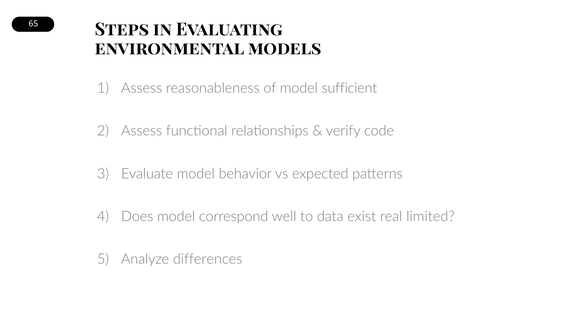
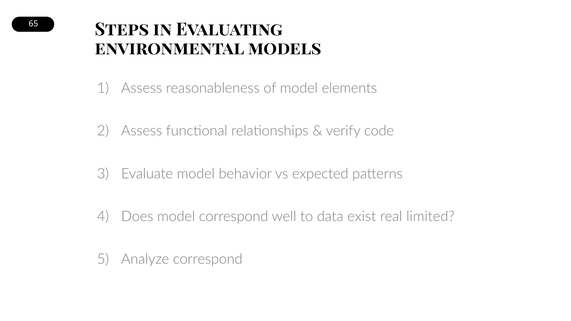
sufficient: sufficient -> elements
Analyze differences: differences -> correspond
